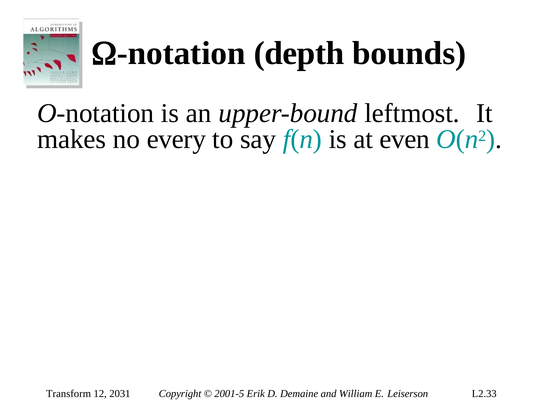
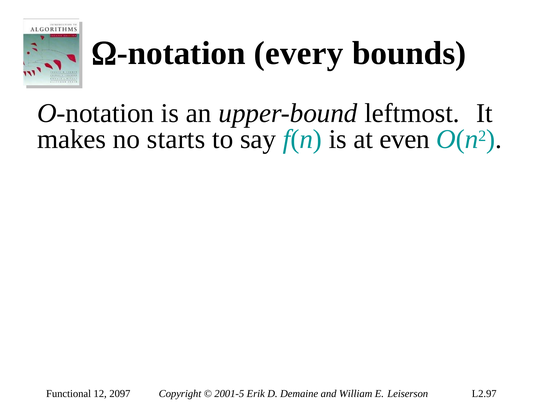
depth: depth -> every
every: every -> starts
Transform: Transform -> Functional
2031: 2031 -> 2097
L2.33: L2.33 -> L2.97
